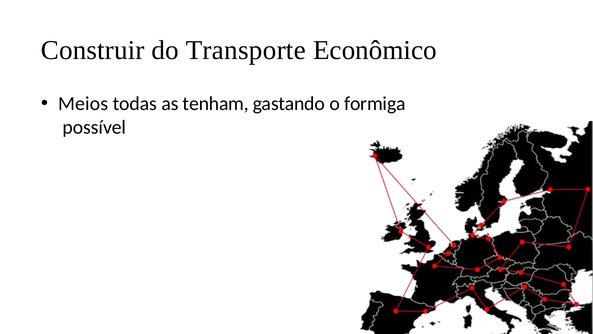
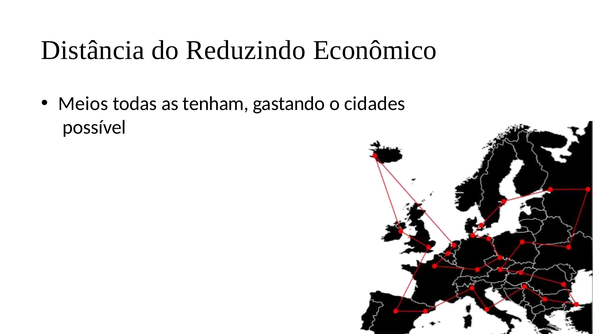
Construir: Construir -> Distância
Transporte: Transporte -> Reduzindo
formiga: formiga -> cidades
